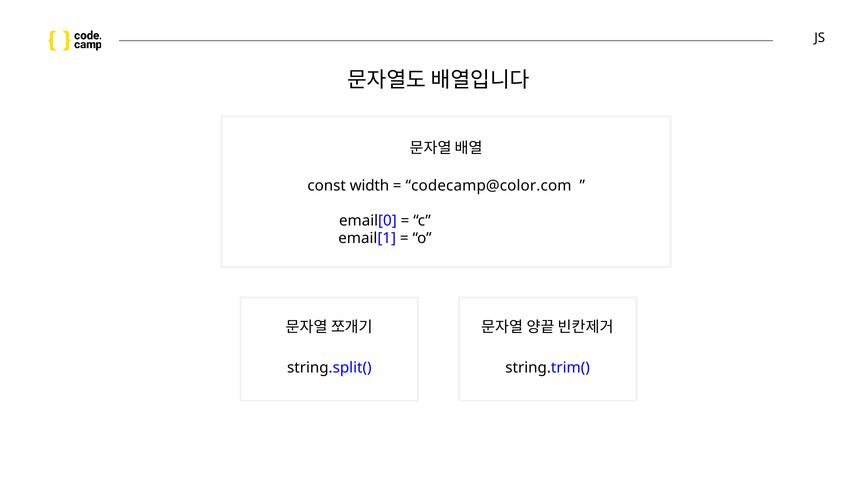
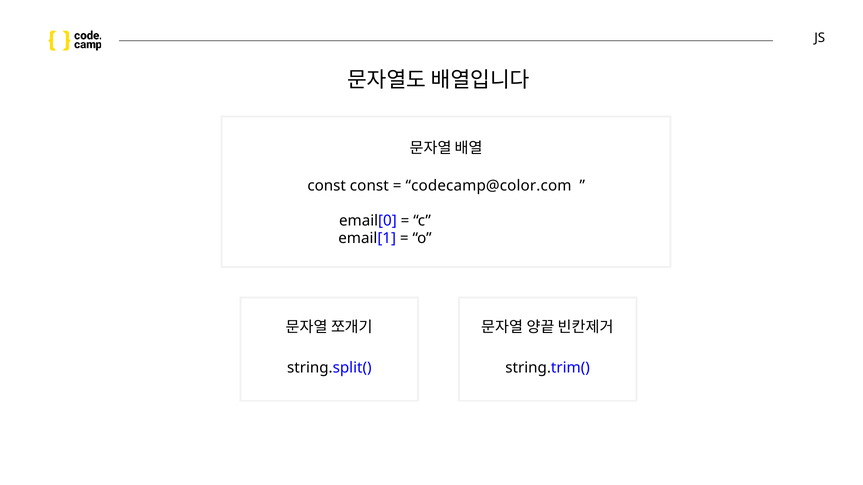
const width: width -> const
